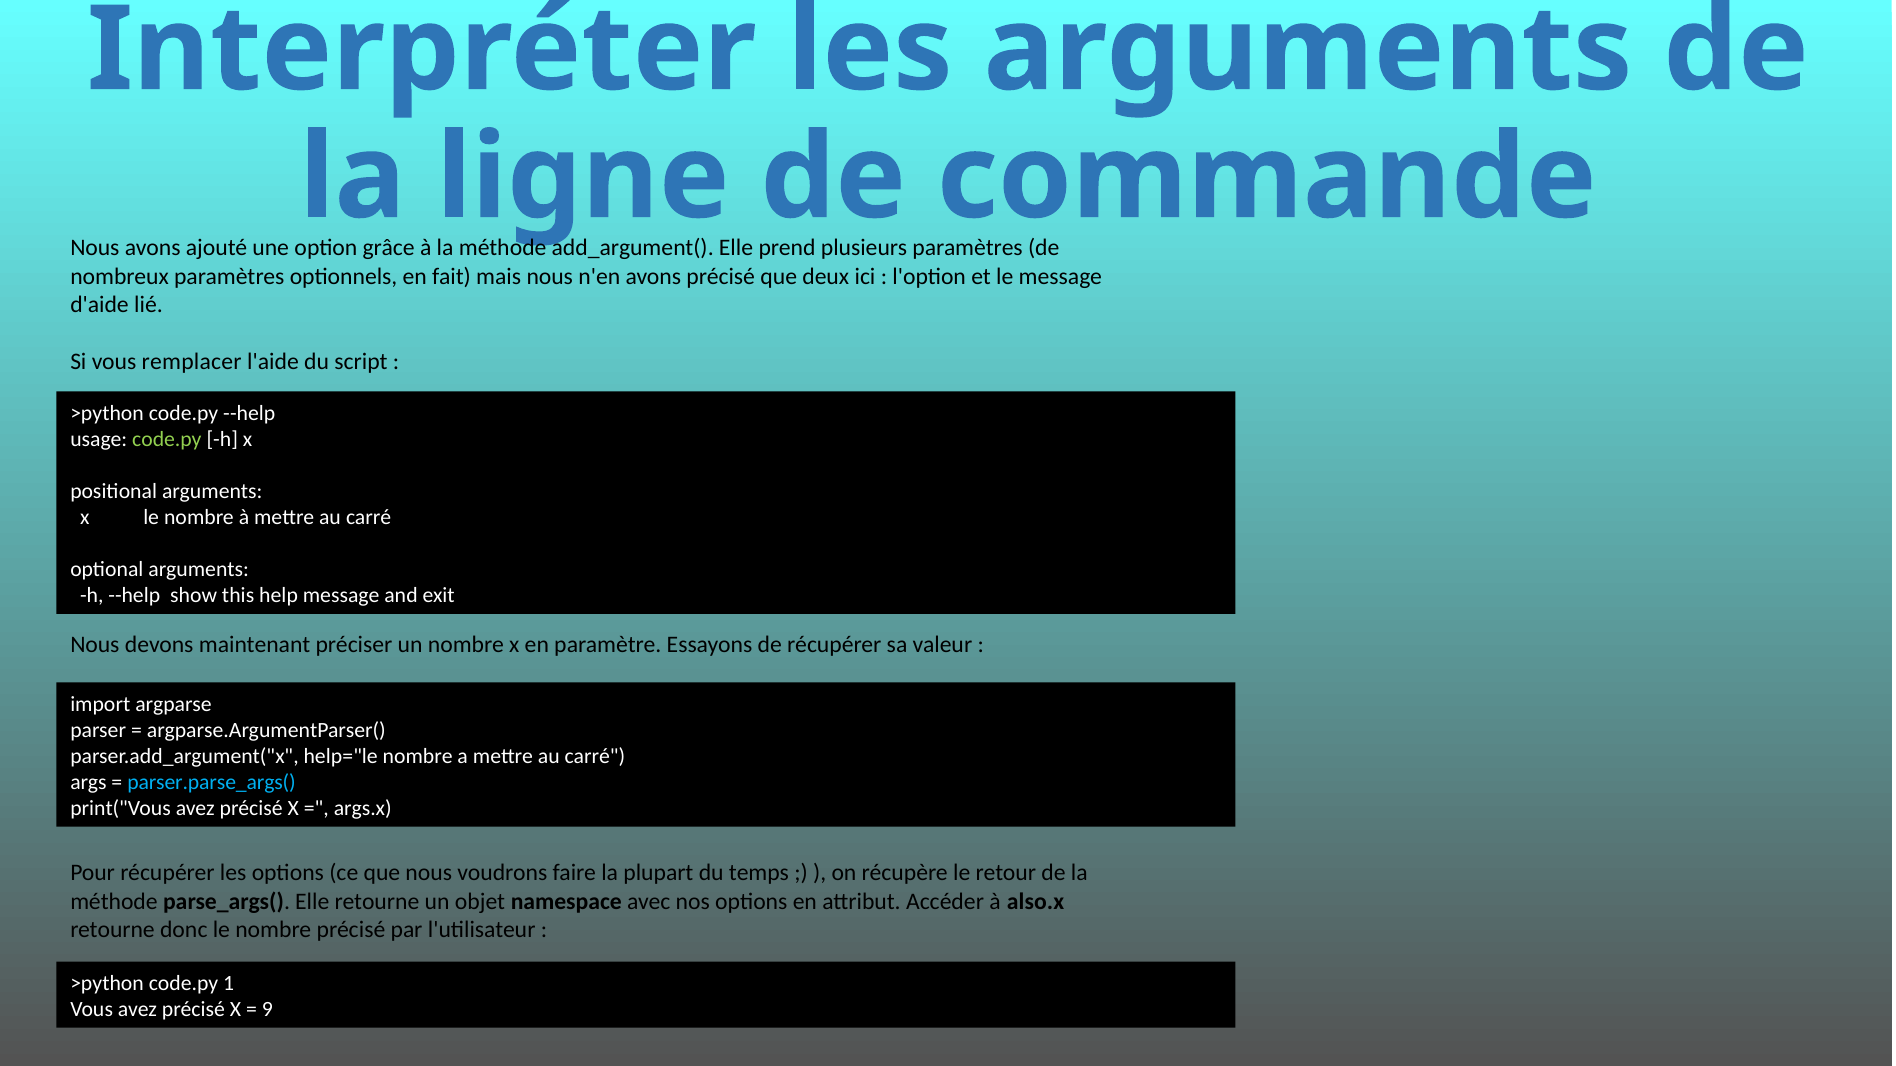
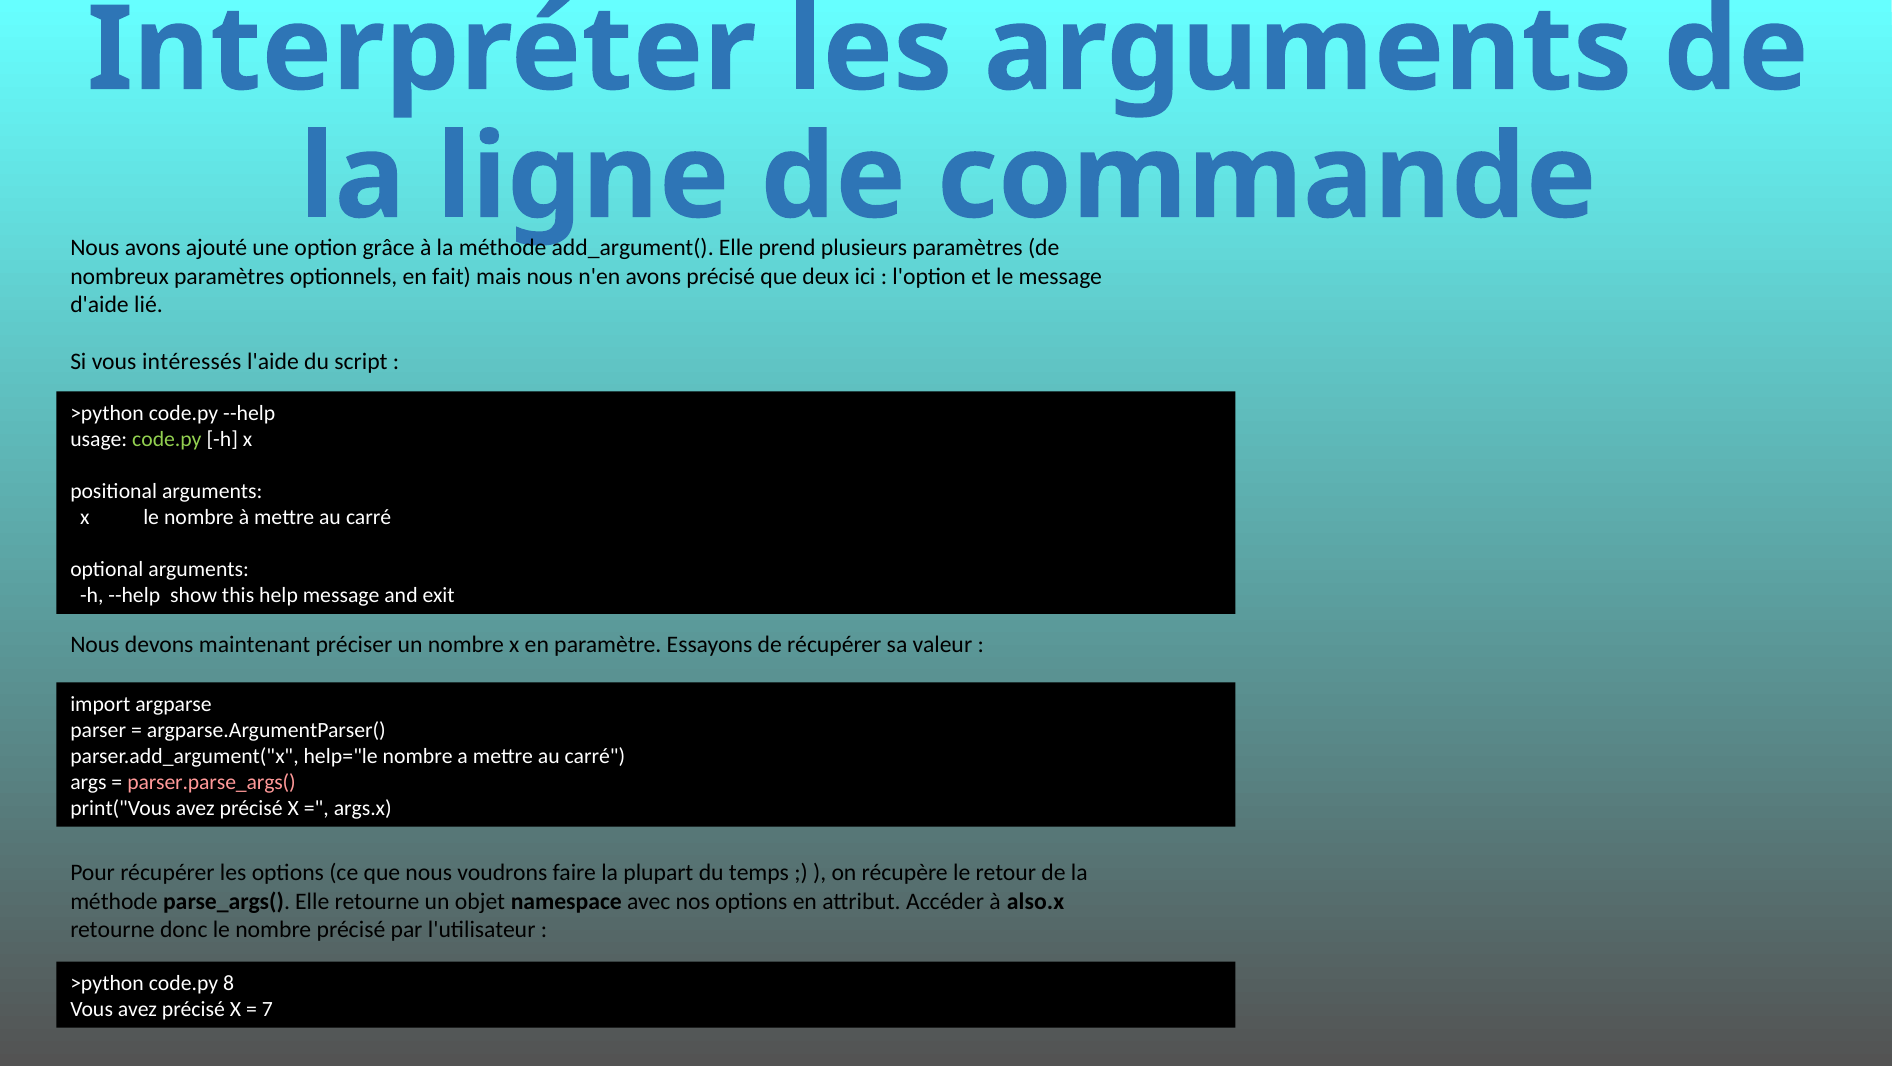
remplacer: remplacer -> intéressés
parser.parse_args( colour: light blue -> pink
1: 1 -> 8
9: 9 -> 7
